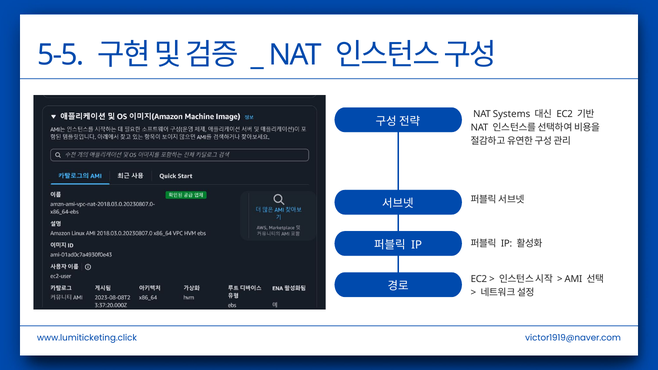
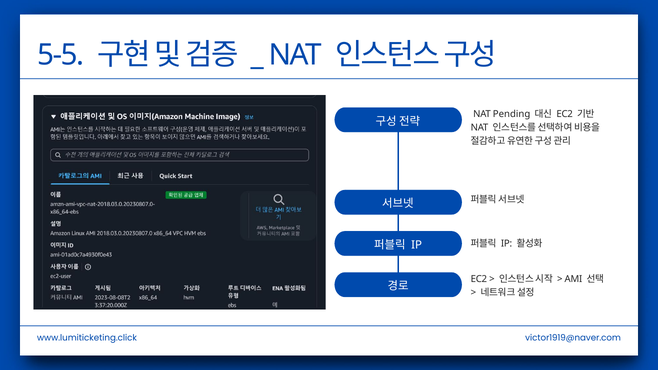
Systems: Systems -> Pending
